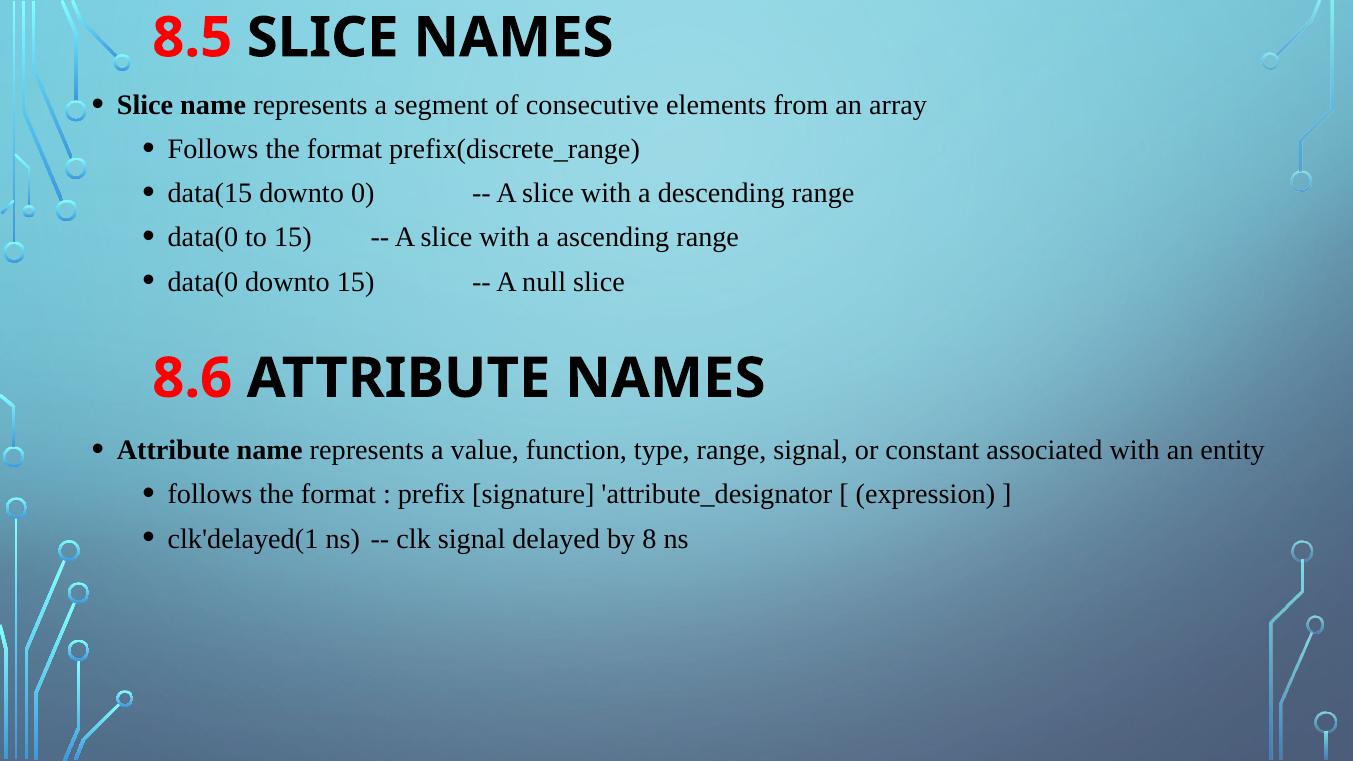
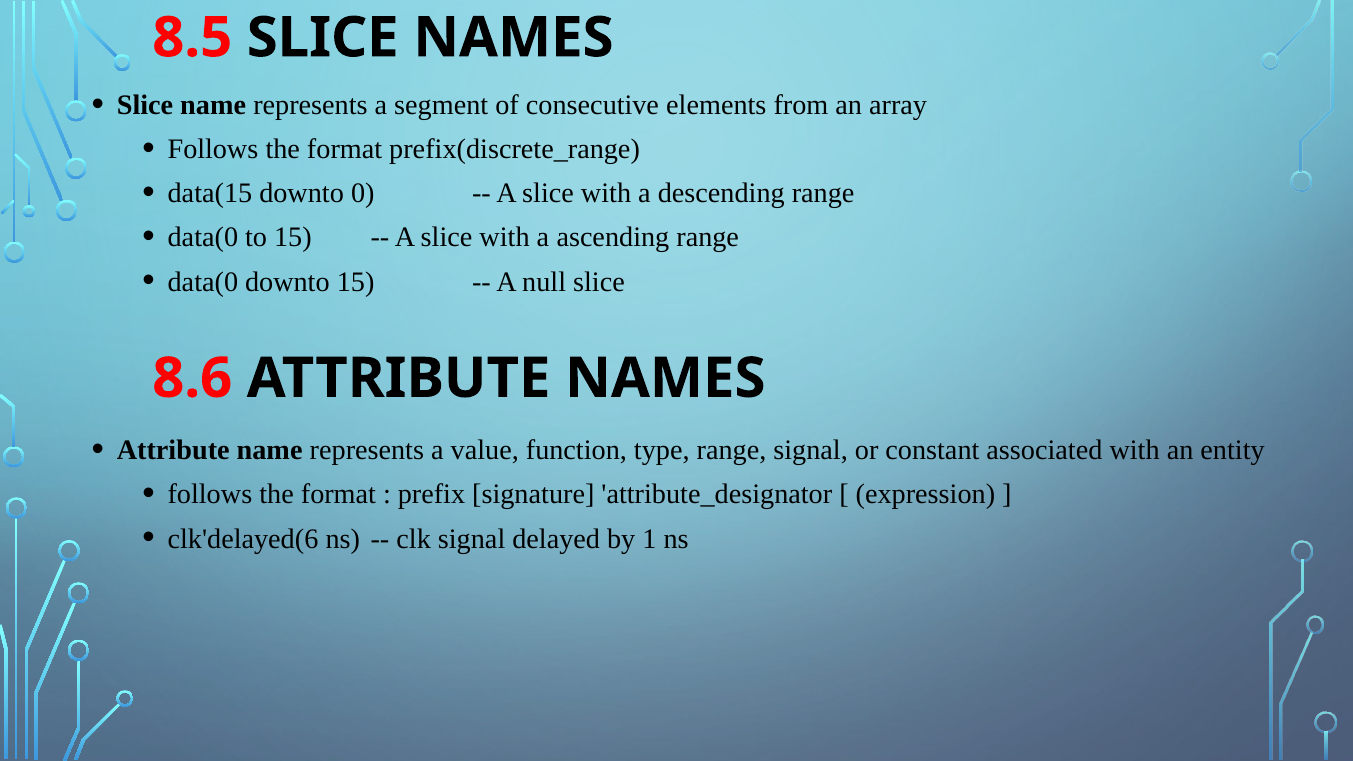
clk'delayed(1: clk'delayed(1 -> clk'delayed(6
8: 8 -> 1
